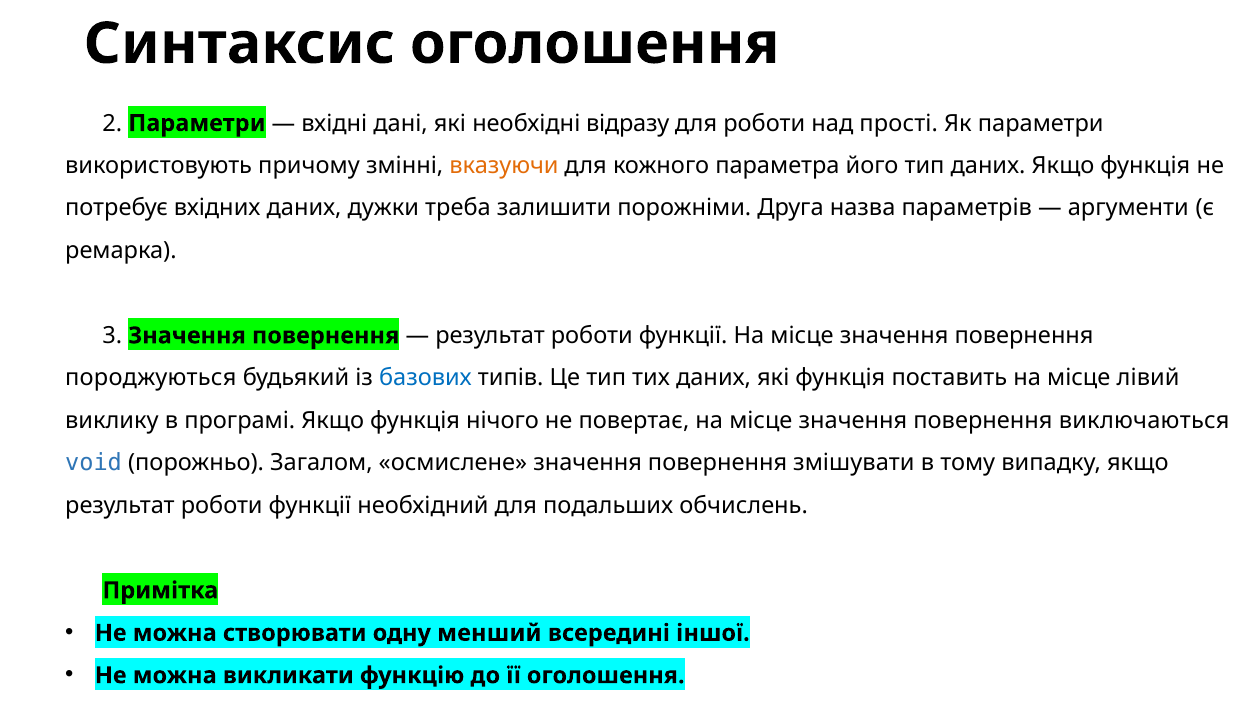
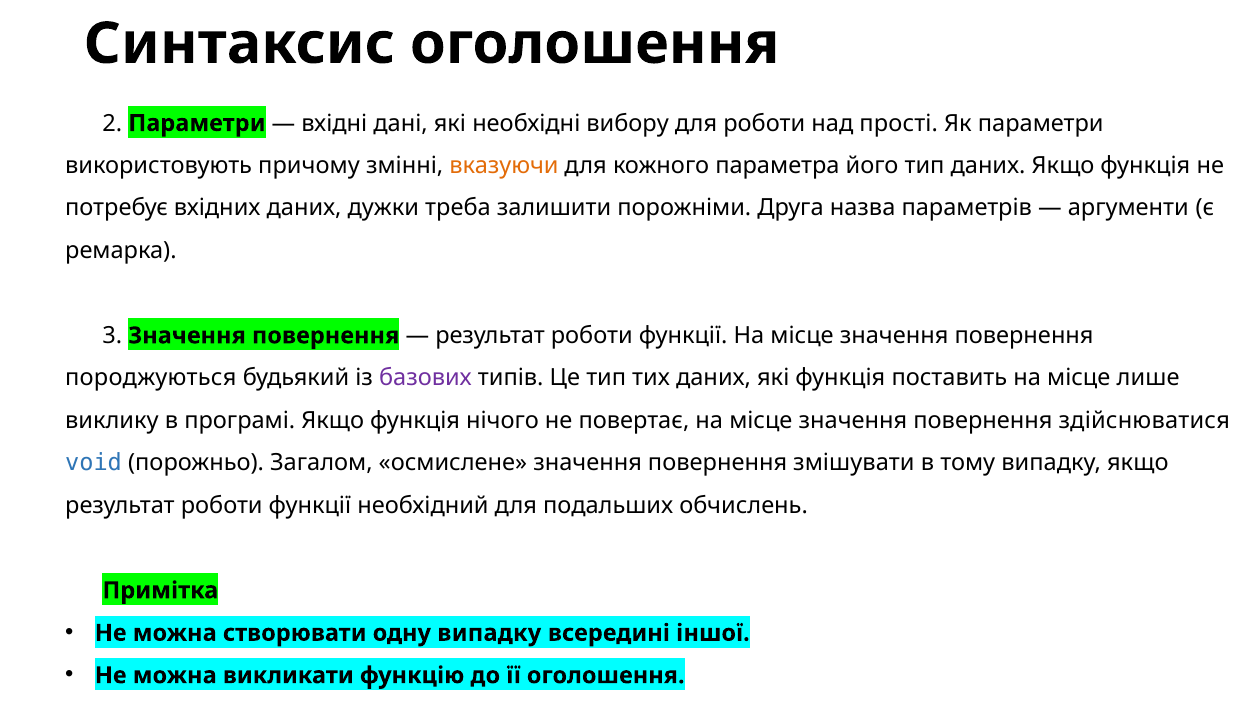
відразу: відразу -> вибору
базових colour: blue -> purple
лівий: лівий -> лише
виключаються: виключаються -> здійснюватися
одну менший: менший -> випадку
